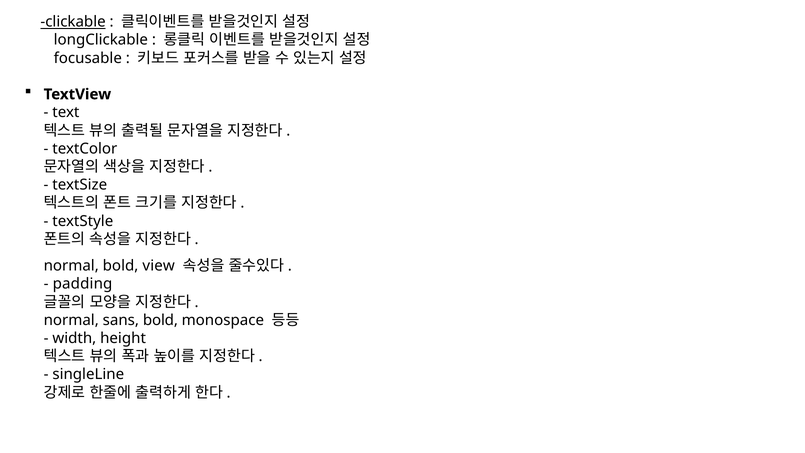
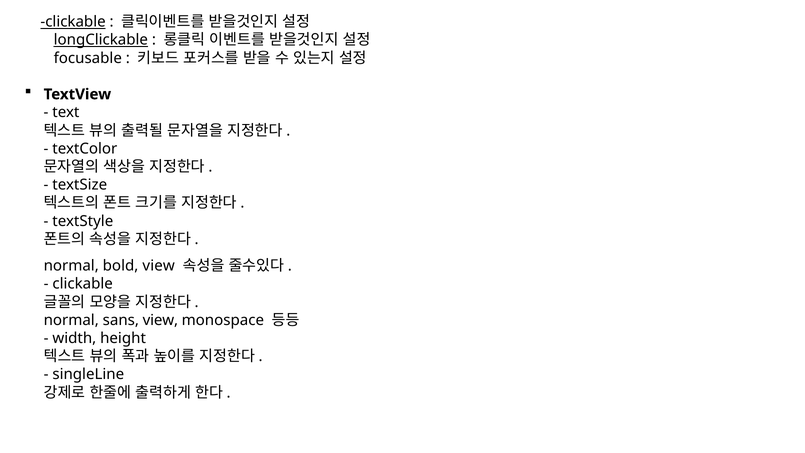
longClickable underline: none -> present
padding at (83, 284): padding -> clickable
sans bold: bold -> view
